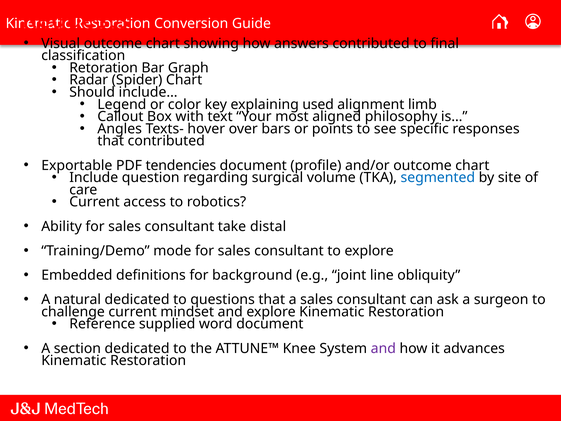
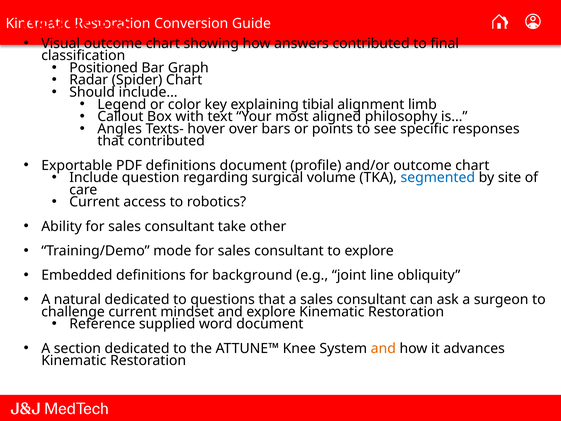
Retoration: Retoration -> Positioned
used: used -> tibial
PDF tendencies: tendencies -> definitions
distal: distal -> other
and at (383, 348) colour: purple -> orange
